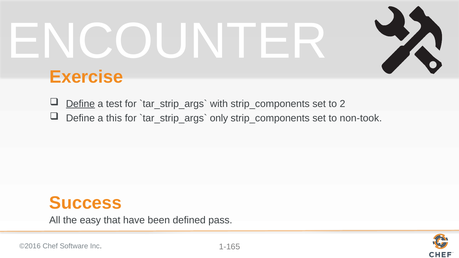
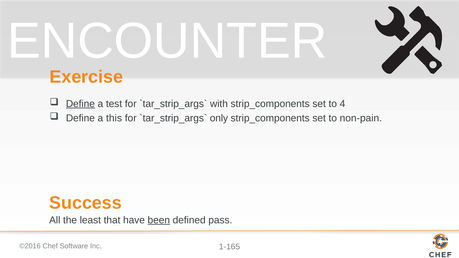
2: 2 -> 4
non-took: non-took -> non-pain
easy: easy -> least
been underline: none -> present
